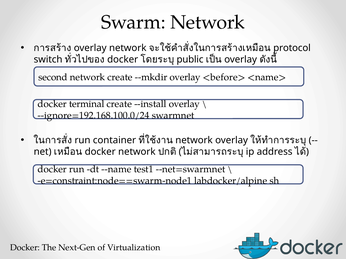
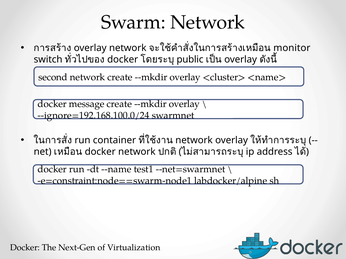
protocol: protocol -> monitor
<before>: <before> -> <cluster>
terminal: terminal -> message
--install at (150, 104): --install -> --mkdir
